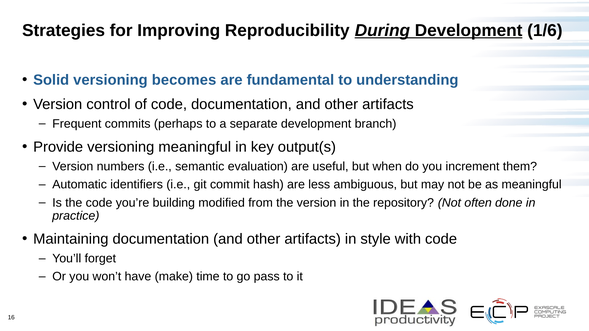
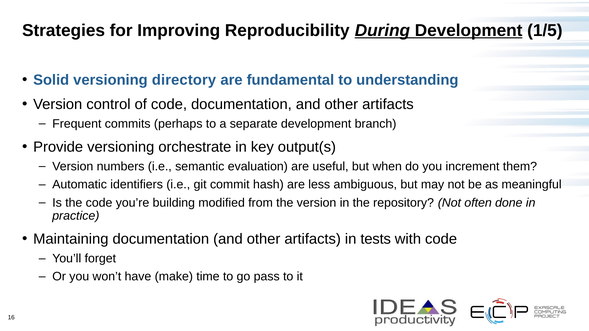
1/6: 1/6 -> 1/5
becomes: becomes -> directory
versioning meaningful: meaningful -> orchestrate
style: style -> tests
